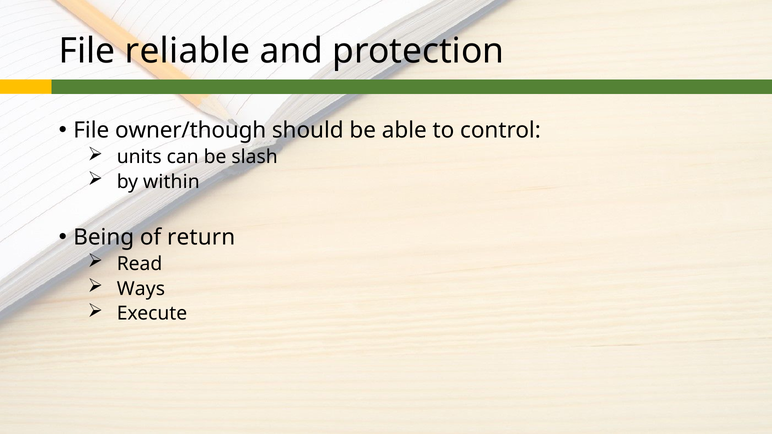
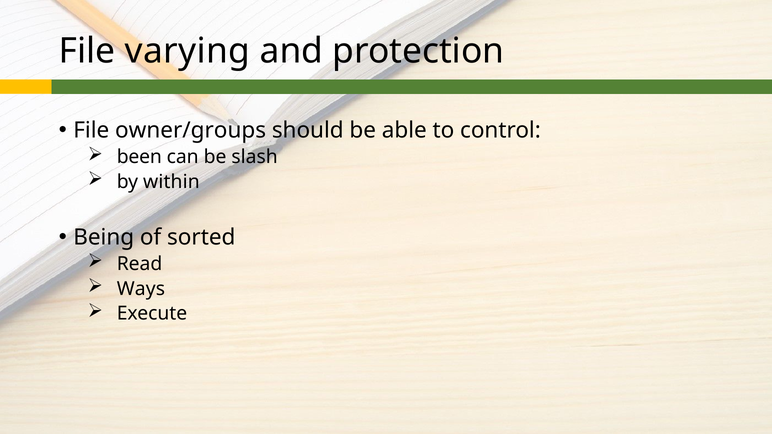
reliable: reliable -> varying
owner/though: owner/though -> owner/groups
units: units -> been
return: return -> sorted
